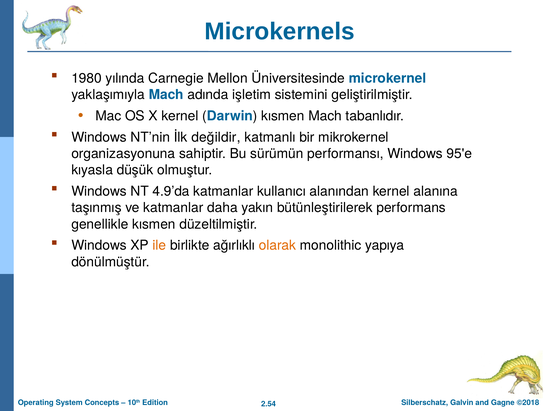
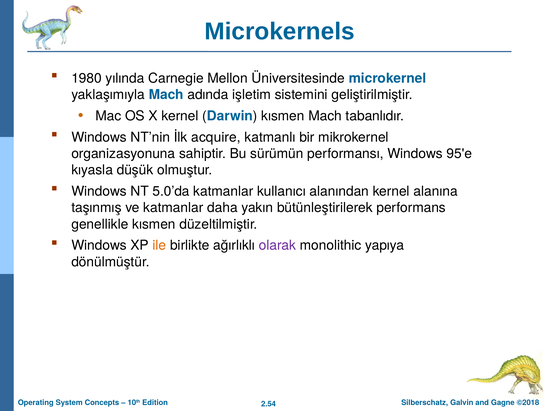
değildir: değildir -> acquire
4.9’da: 4.9’da -> 5.0’da
olarak colour: orange -> purple
